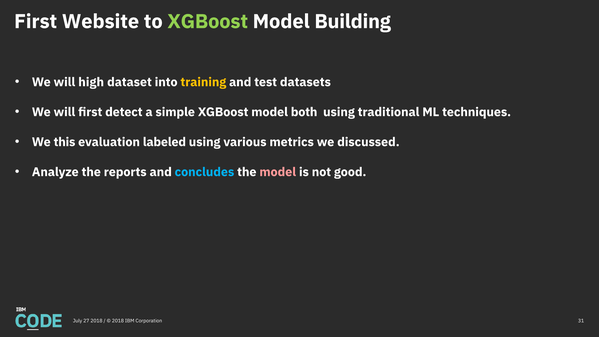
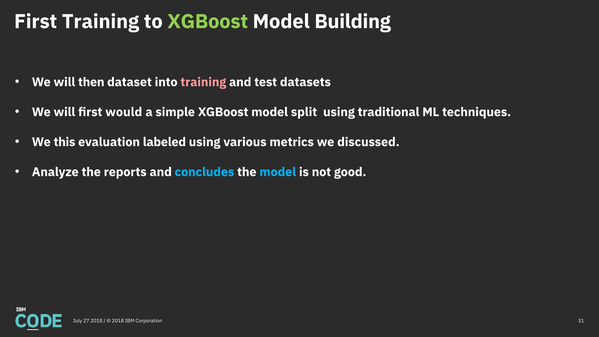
First Website: Website -> Training
high: high -> then
training at (203, 82) colour: yellow -> pink
detect: detect -> would
both: both -> split
model at (278, 172) colour: pink -> light blue
